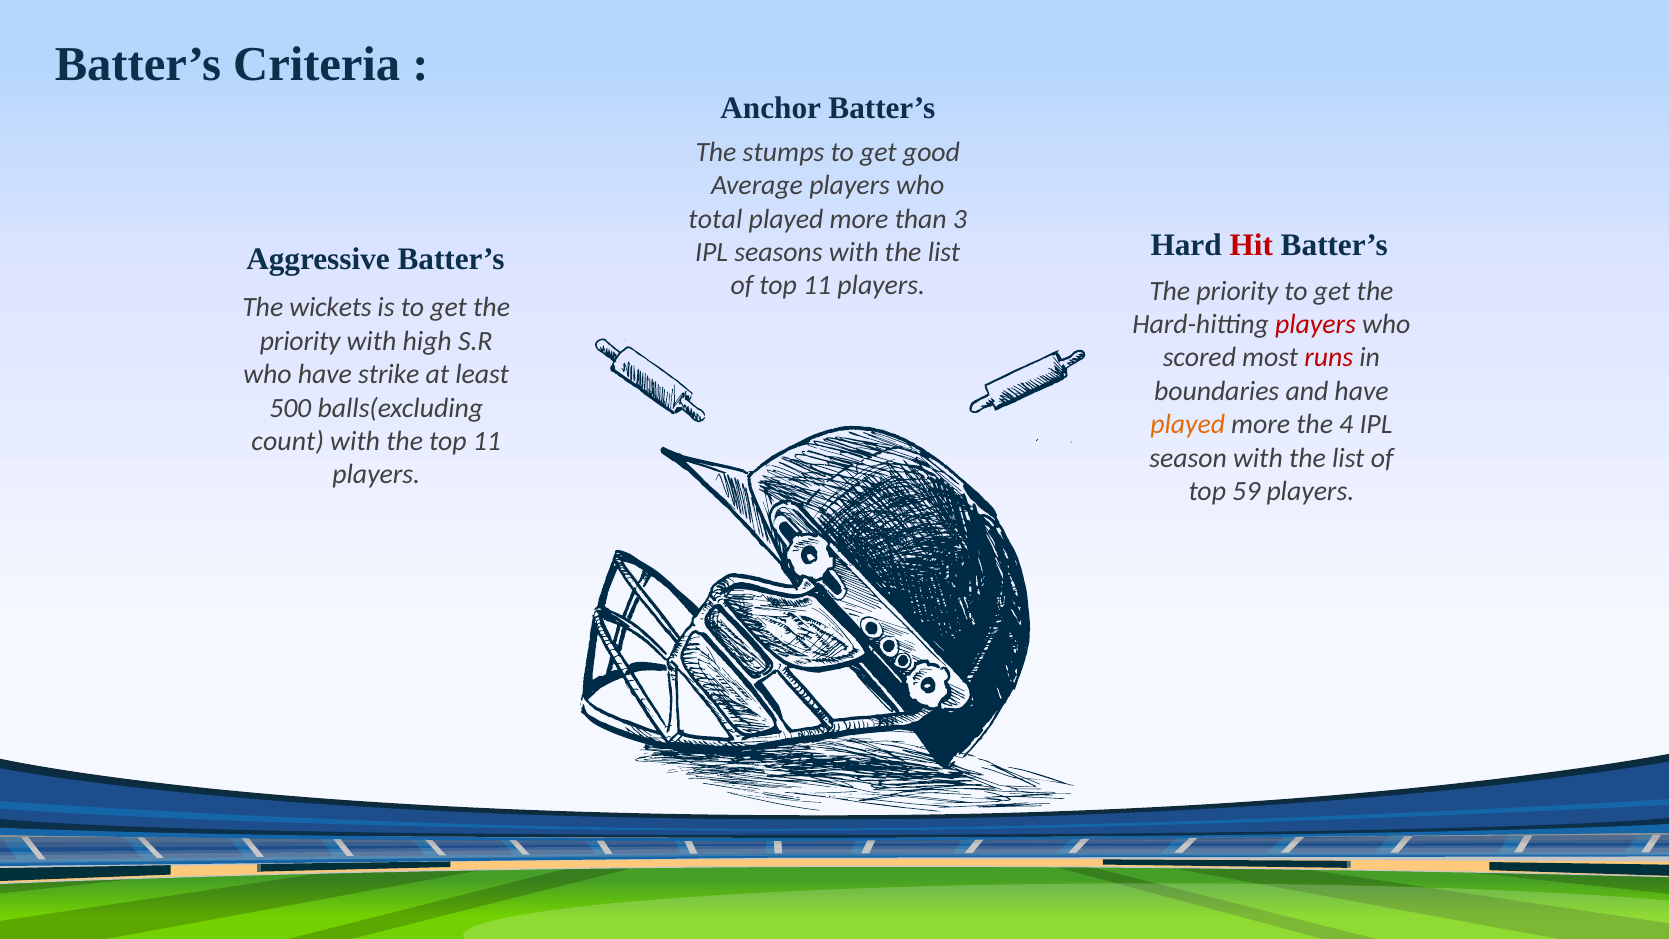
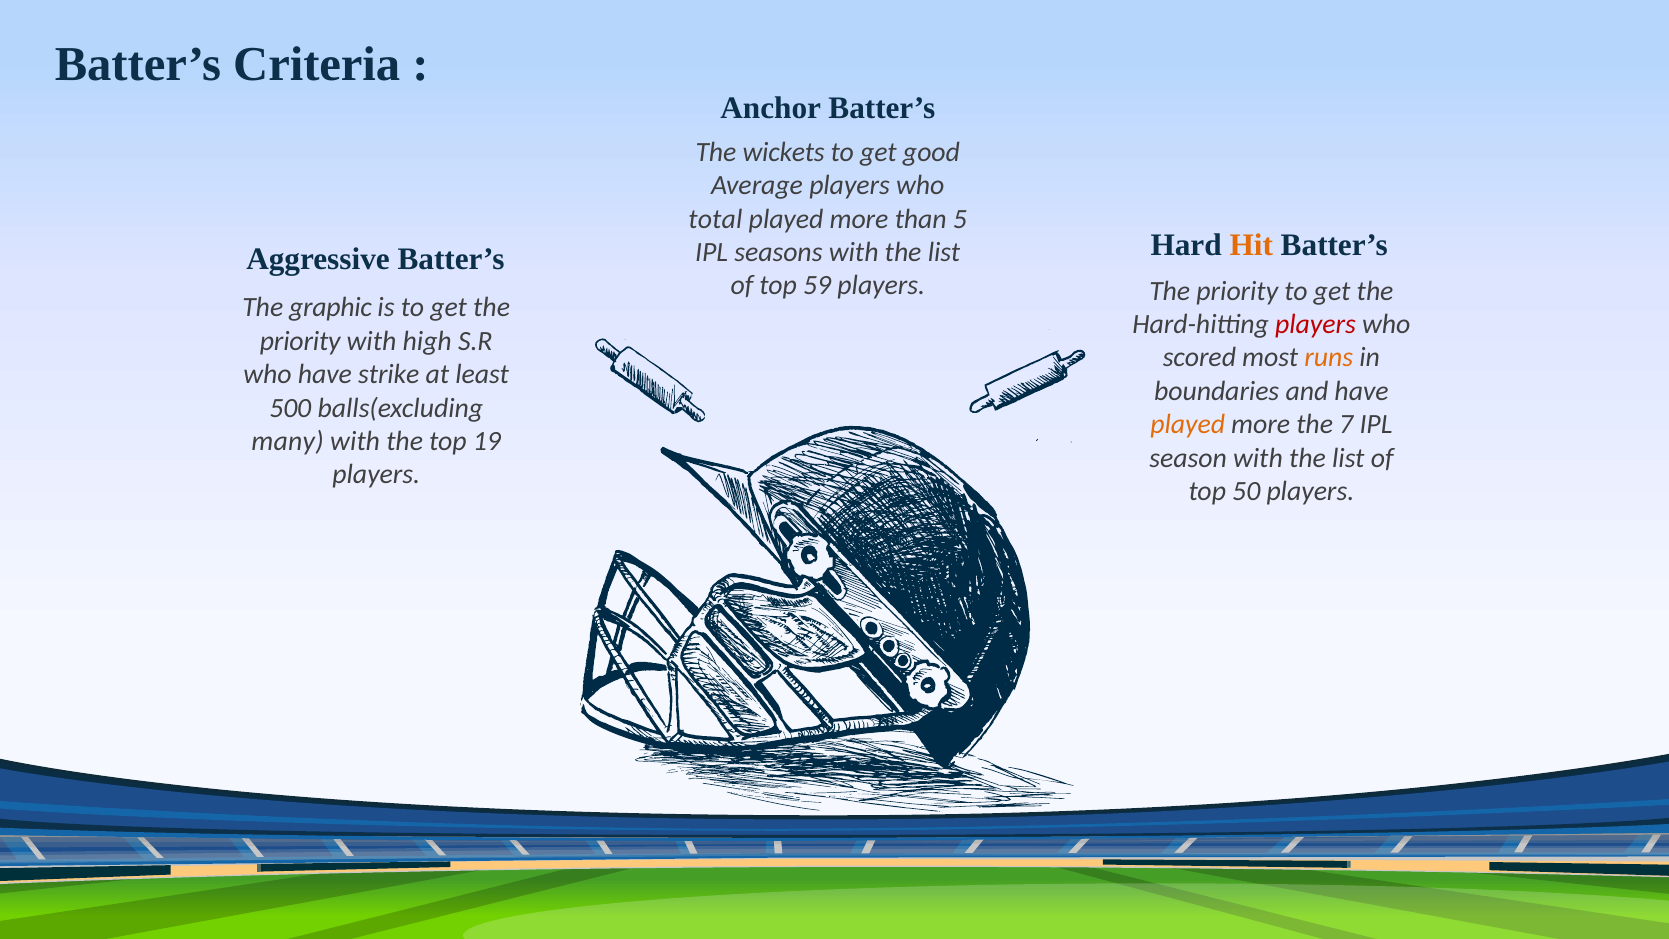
stumps: stumps -> wickets
3: 3 -> 5
Hit colour: red -> orange
of top 11: 11 -> 59
wickets: wickets -> graphic
runs colour: red -> orange
4: 4 -> 7
count: count -> many
the top 11: 11 -> 19
59: 59 -> 50
